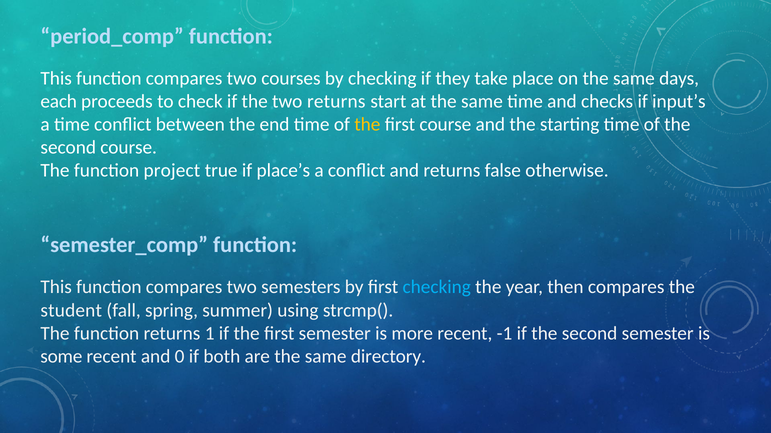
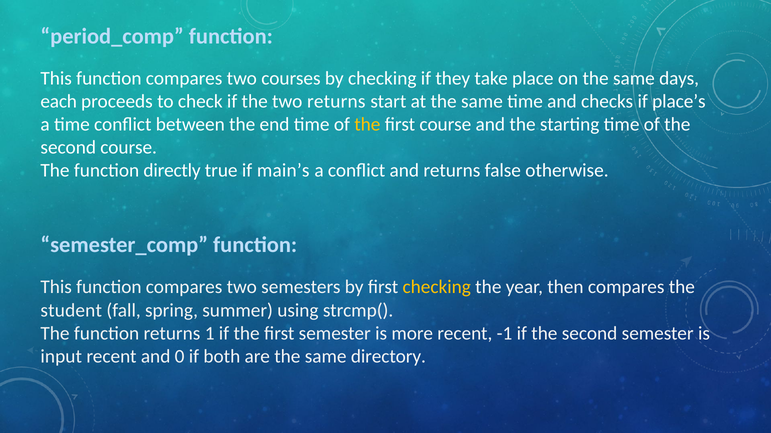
input’s: input’s -> place’s
project: project -> directly
place’s: place’s -> main’s
checking at (437, 288) colour: light blue -> yellow
some: some -> input
